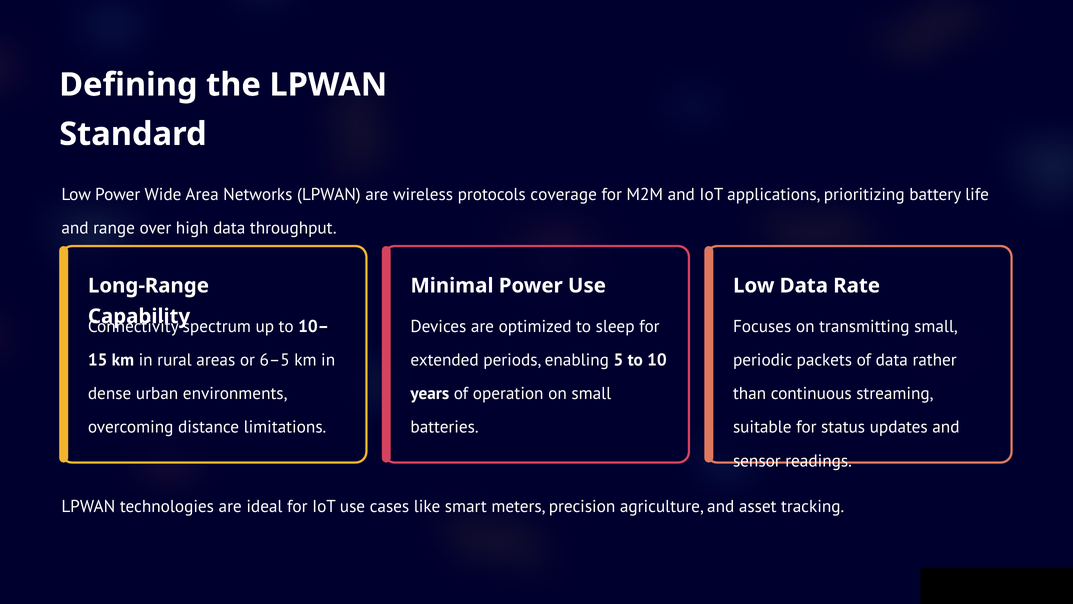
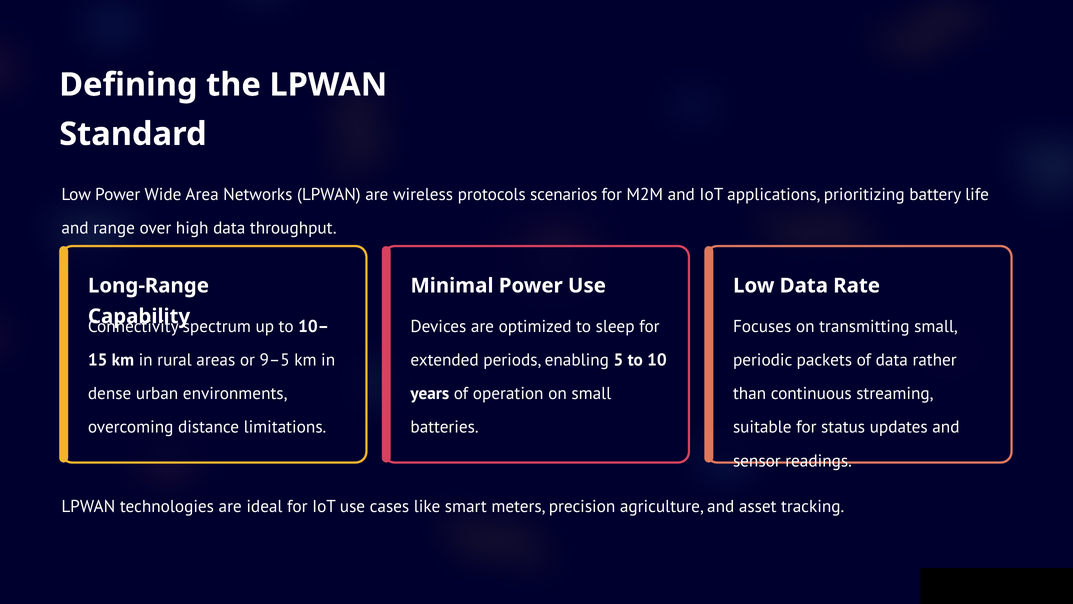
coverage: coverage -> scenarios
6–5: 6–5 -> 9–5
